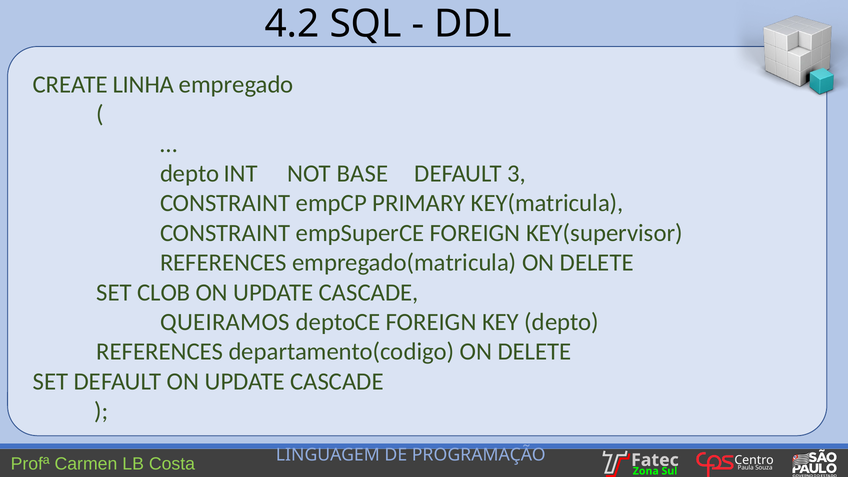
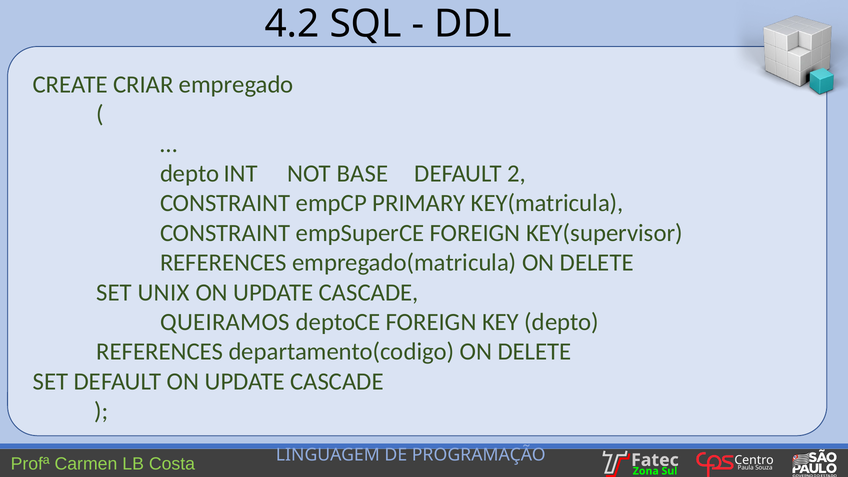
LINHA: LINHA -> CRIAR
3: 3 -> 2
CLOB: CLOB -> UNIX
